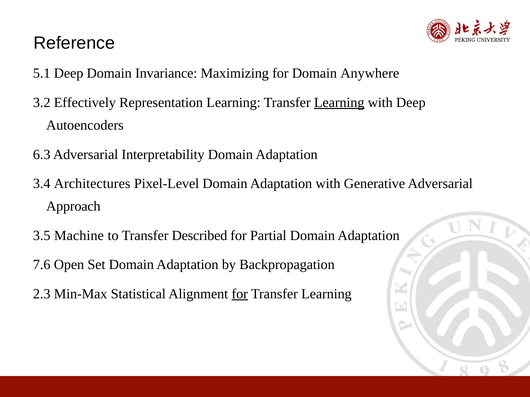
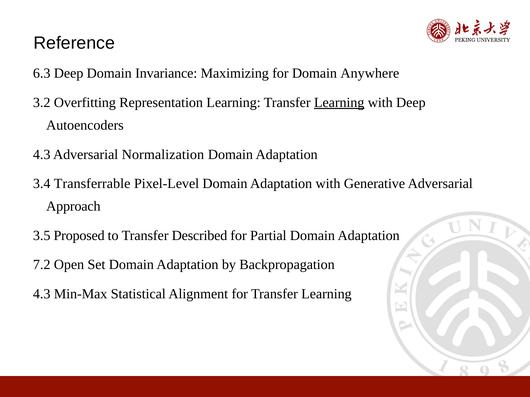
5.1: 5.1 -> 6.3
Effectively: Effectively -> Overfitting
6.3 at (42, 155): 6.3 -> 4.3
Interpretability: Interpretability -> Normalization
Architectures: Architectures -> Transferrable
Machine: Machine -> Proposed
7.6: 7.6 -> 7.2
2.3 at (42, 294): 2.3 -> 4.3
for at (240, 294) underline: present -> none
